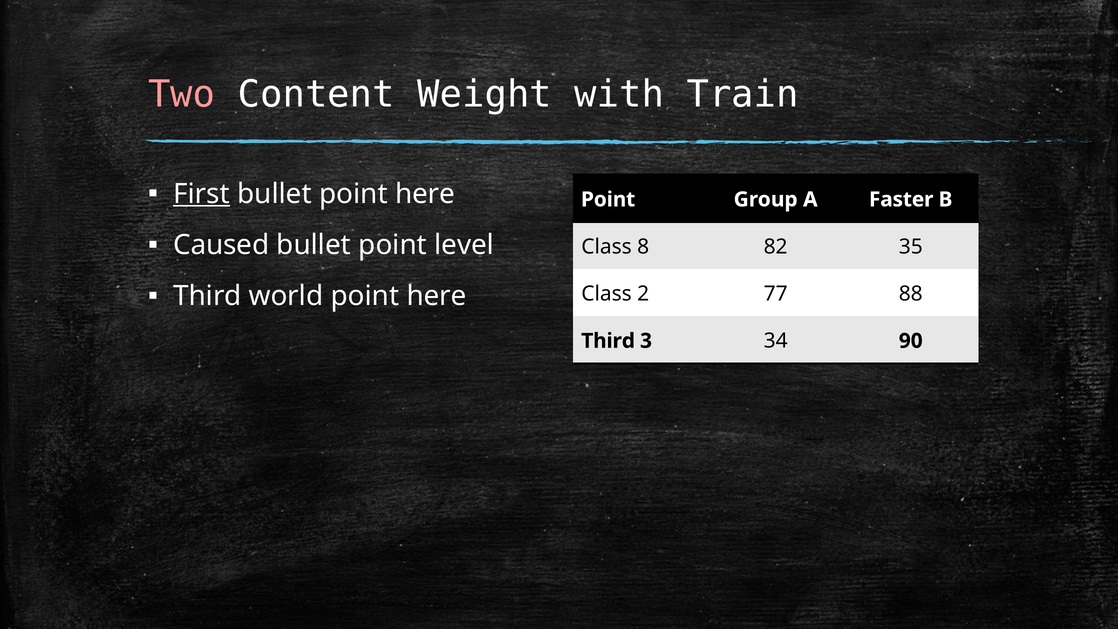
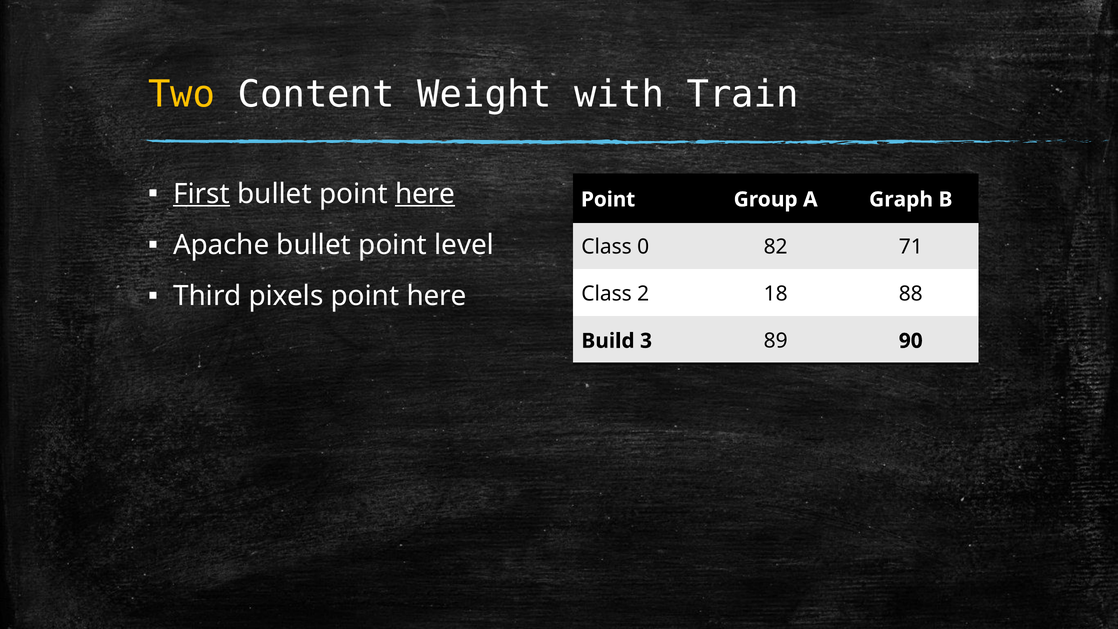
Two colour: pink -> yellow
here at (425, 194) underline: none -> present
Faster: Faster -> Graph
Caused: Caused -> Apache
8: 8 -> 0
35: 35 -> 71
world: world -> pixels
77: 77 -> 18
Third at (608, 341): Third -> Build
34: 34 -> 89
